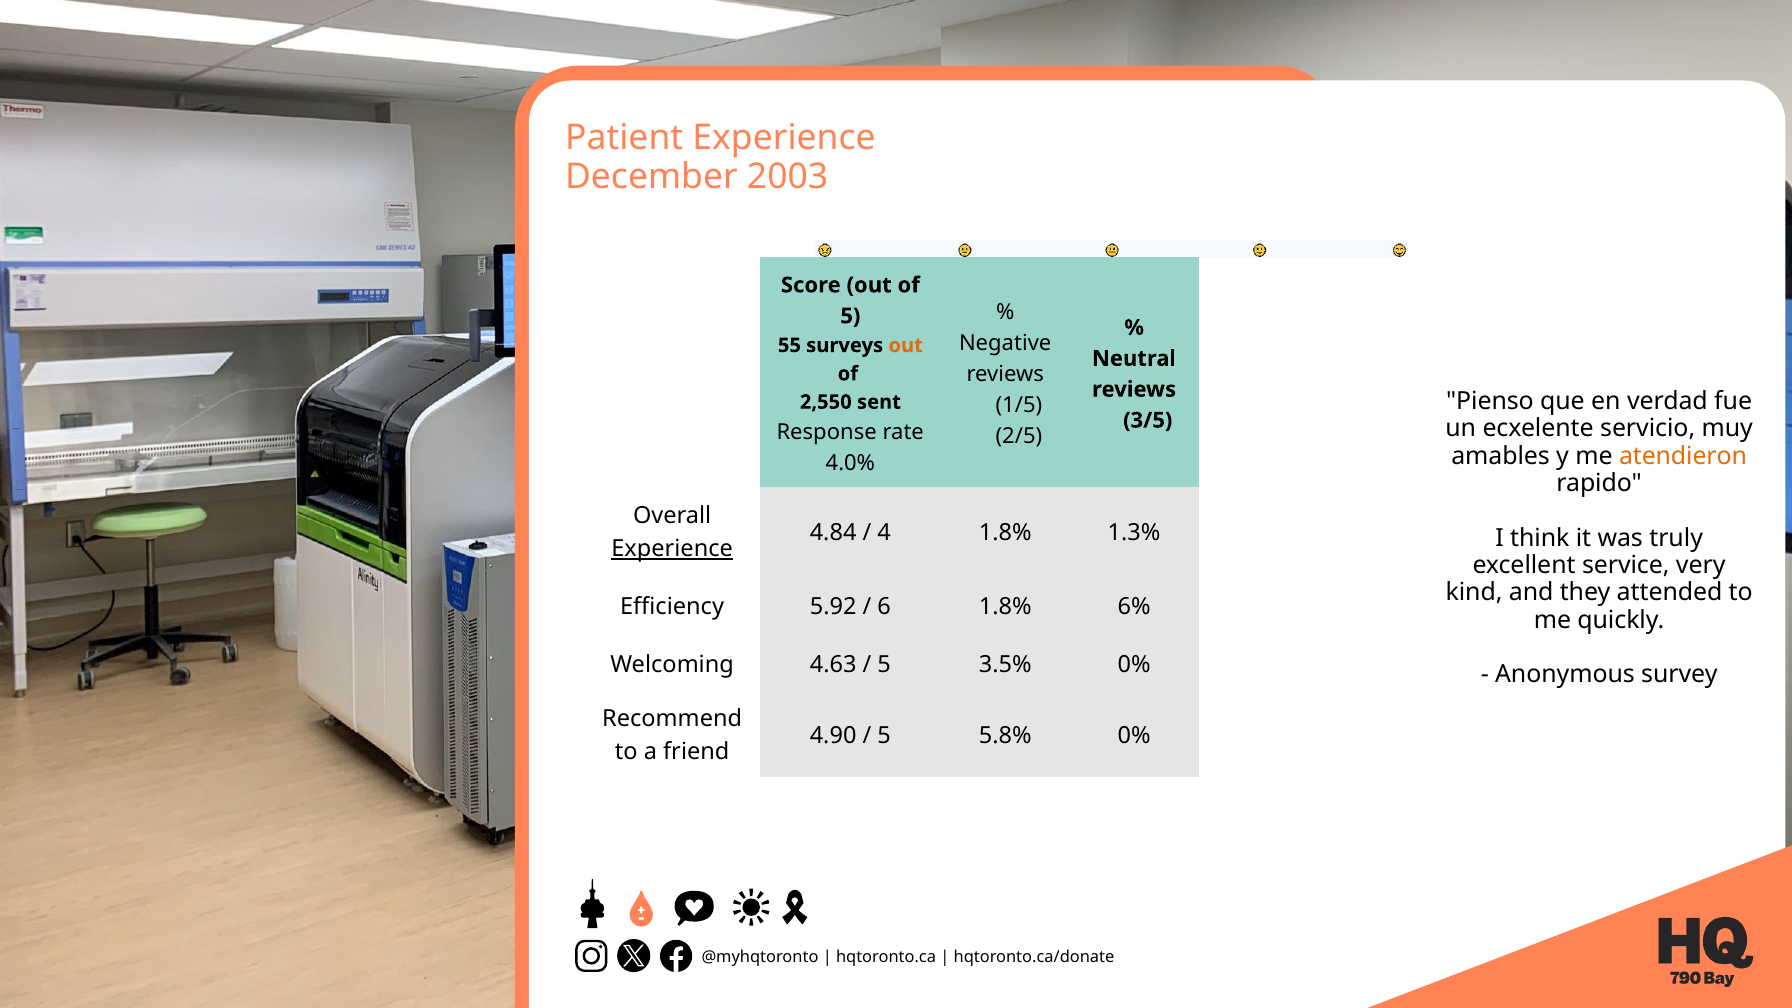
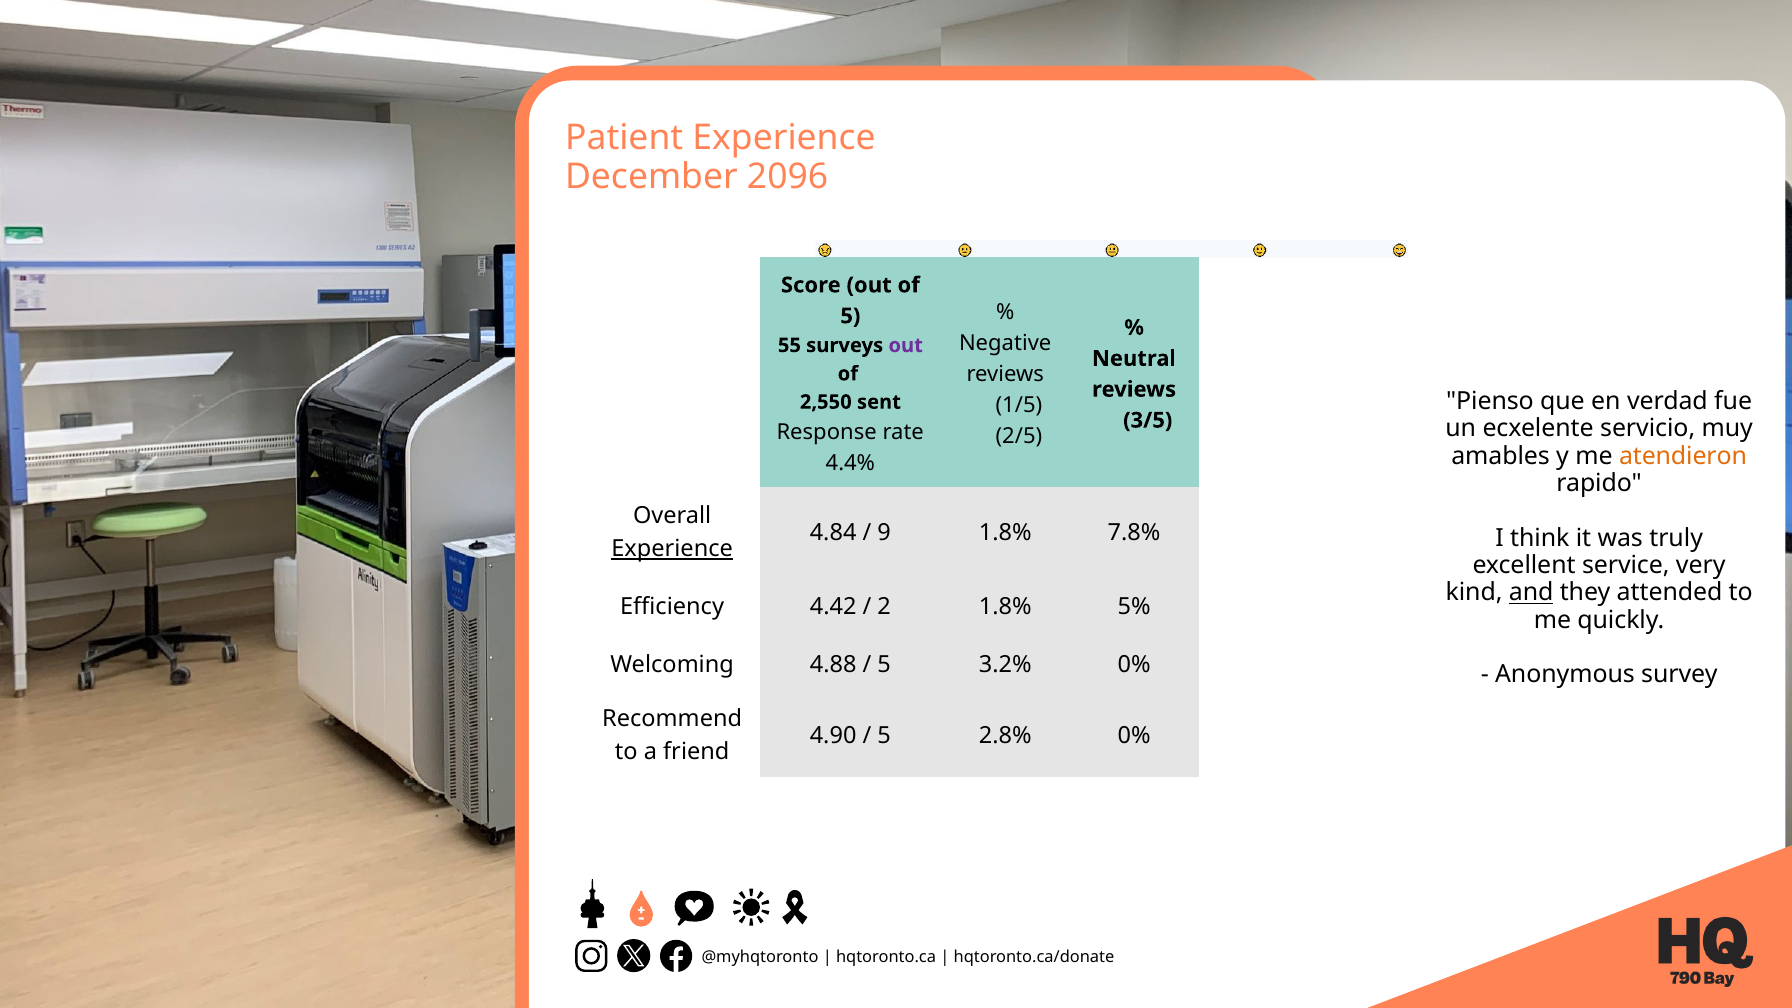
2003: 2003 -> 2096
out at (906, 345) colour: orange -> purple
4.0%: 4.0% -> 4.4%
4: 4 -> 9
1.3%: 1.3% -> 7.8%
and underline: none -> present
5.92: 5.92 -> 4.42
6: 6 -> 2
6%: 6% -> 5%
4.63: 4.63 -> 4.88
3.5%: 3.5% -> 3.2%
5.8%: 5.8% -> 2.8%
